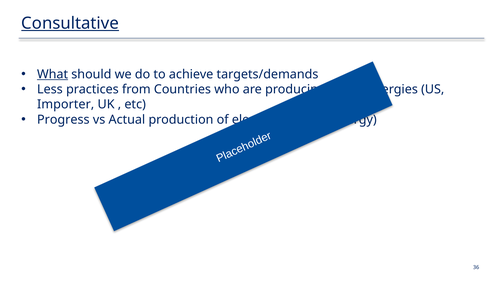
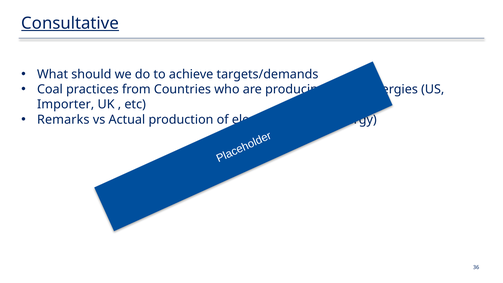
What underline: present -> none
Less: Less -> Coal
Progress: Progress -> Remarks
